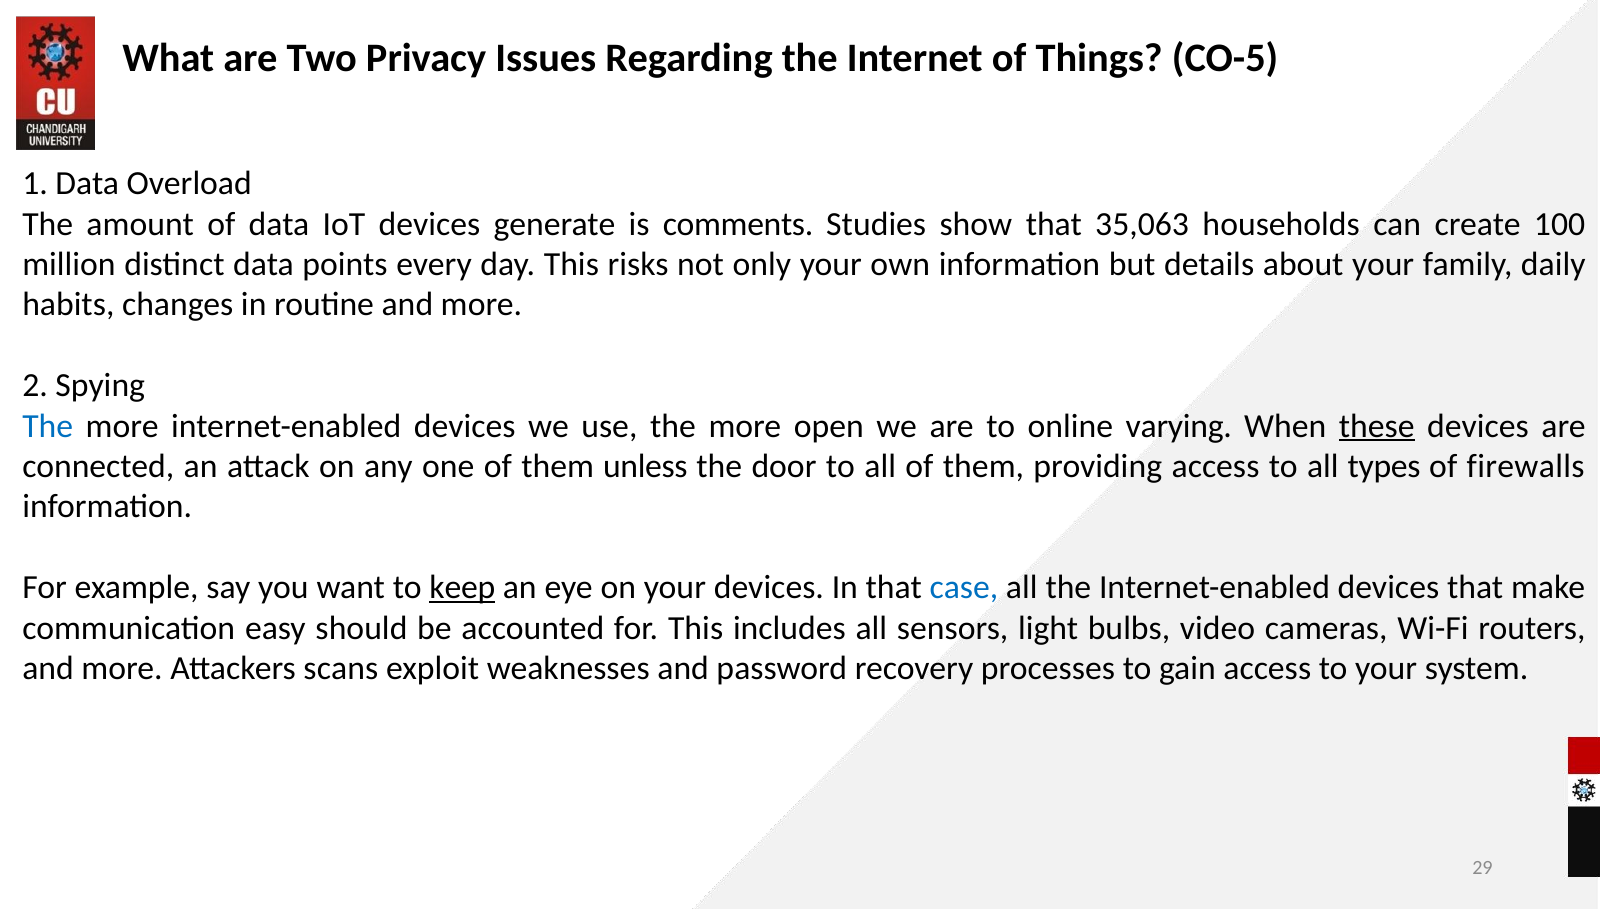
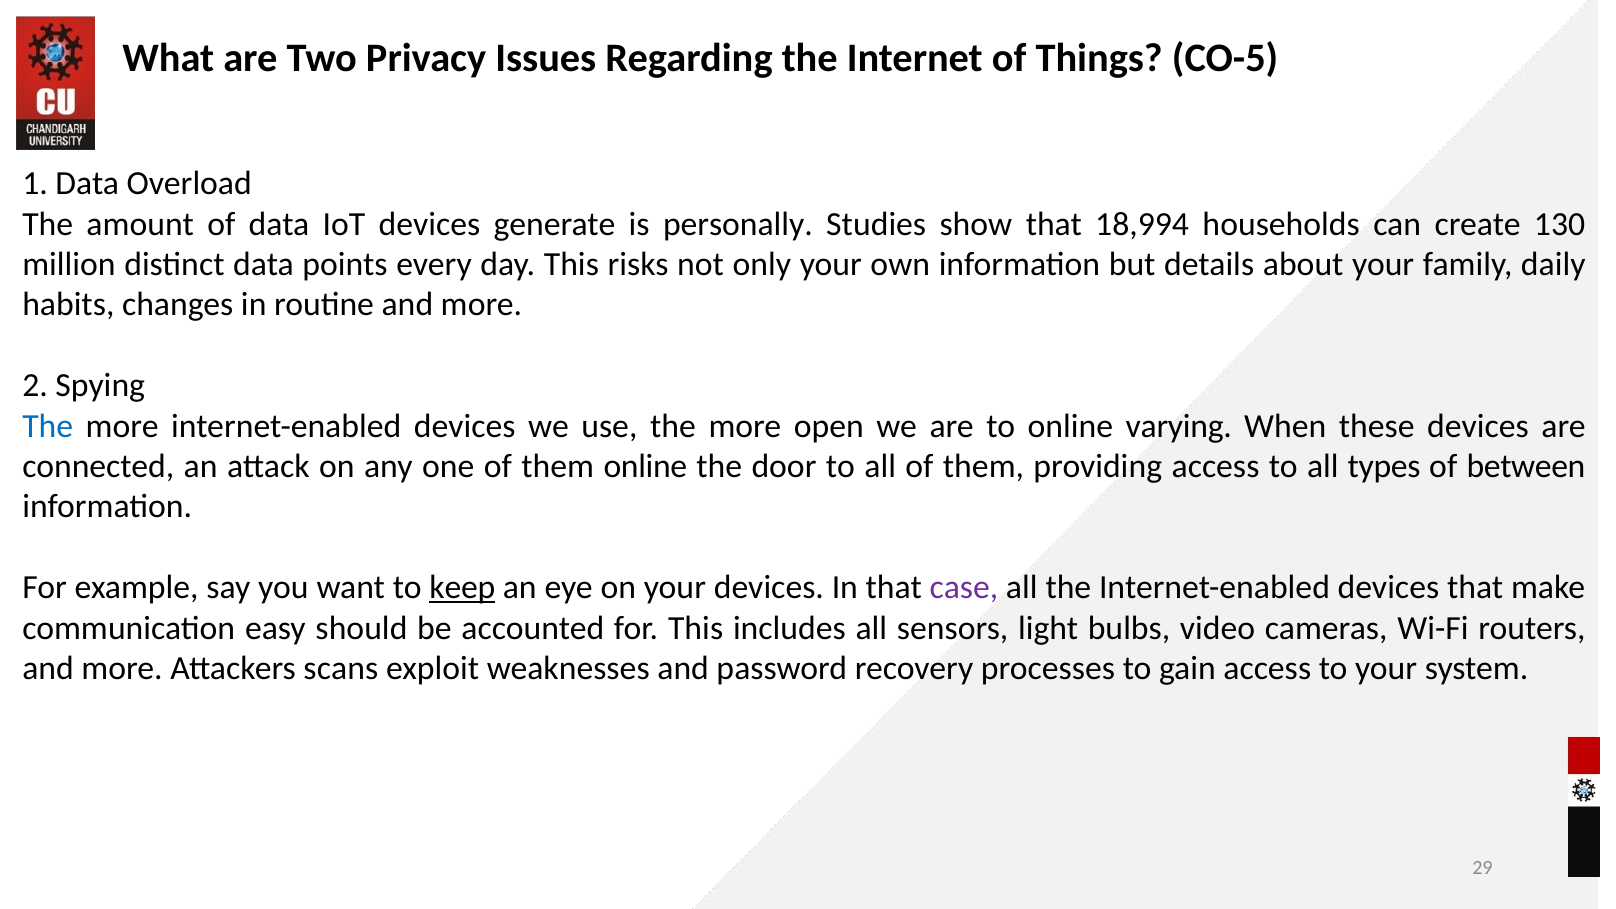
comments: comments -> personally
35,063: 35,063 -> 18,994
100: 100 -> 130
these underline: present -> none
them unless: unless -> online
firewalls: firewalls -> between
case colour: blue -> purple
